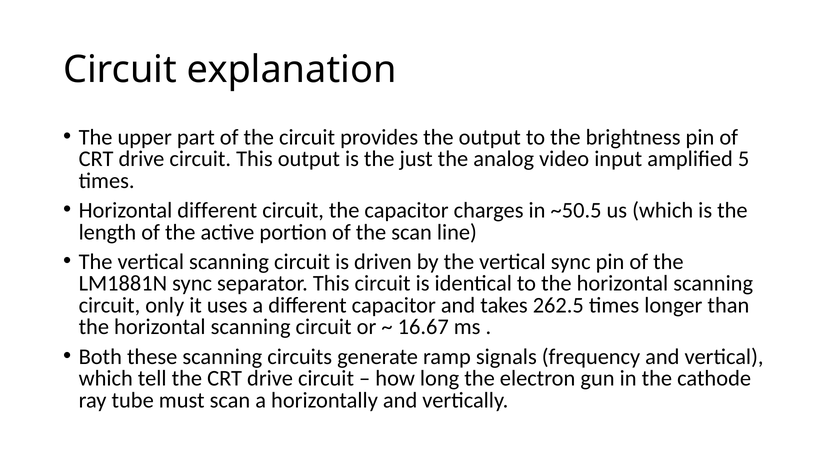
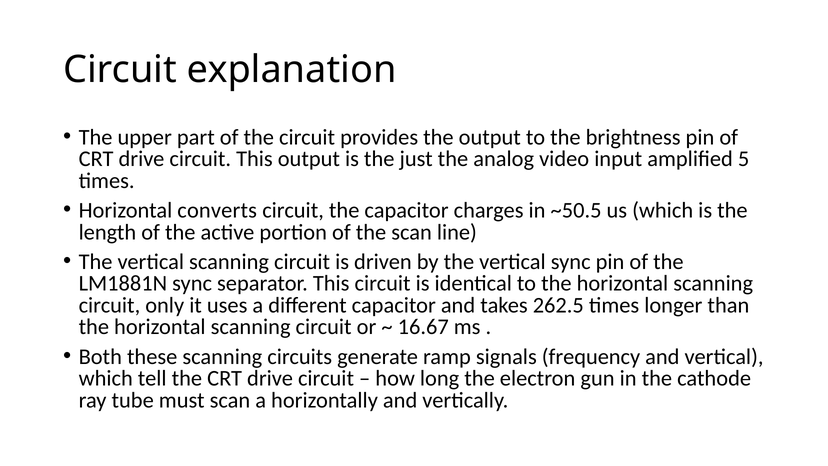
Horizontal different: different -> converts
